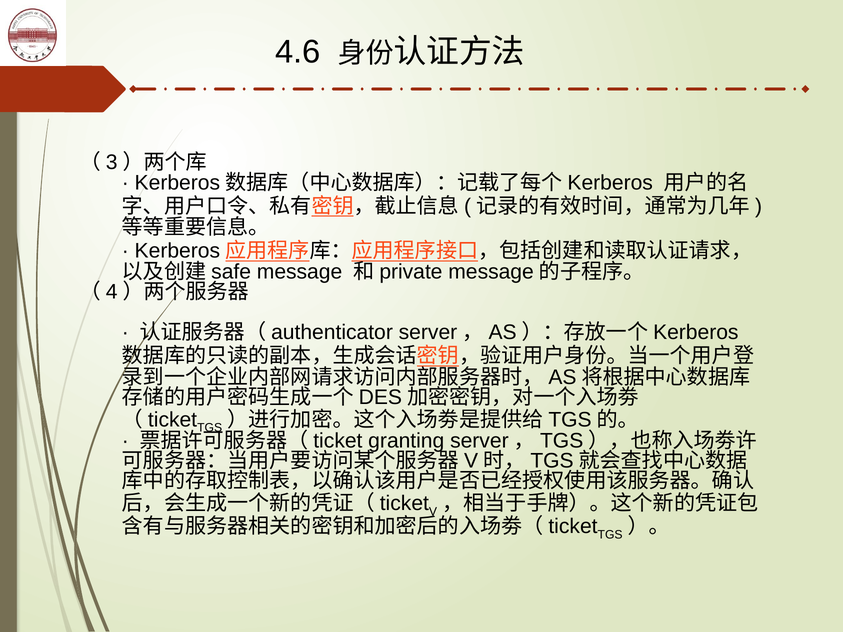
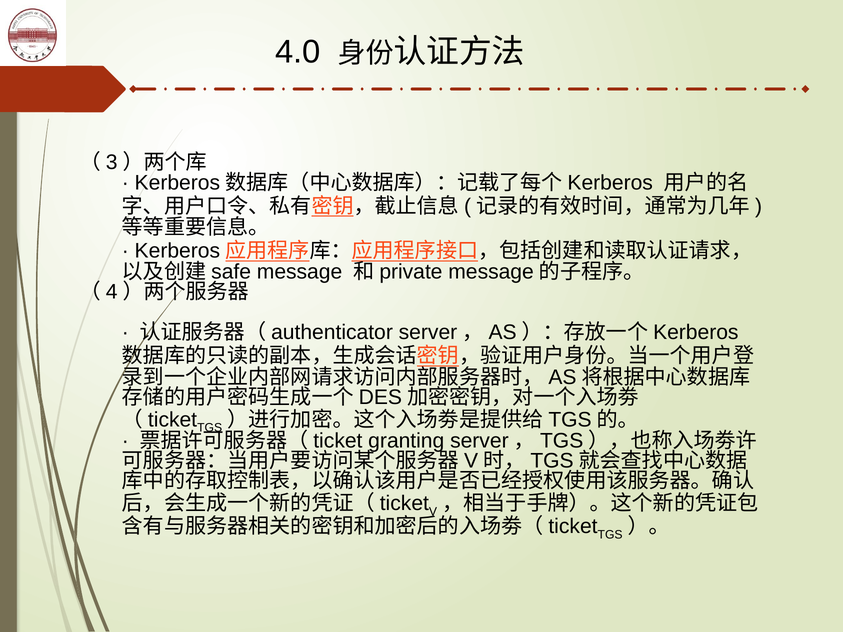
4.6: 4.6 -> 4.0
